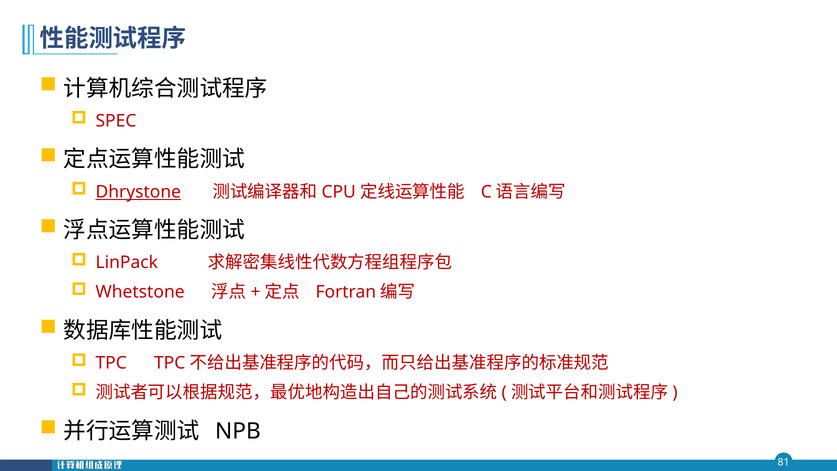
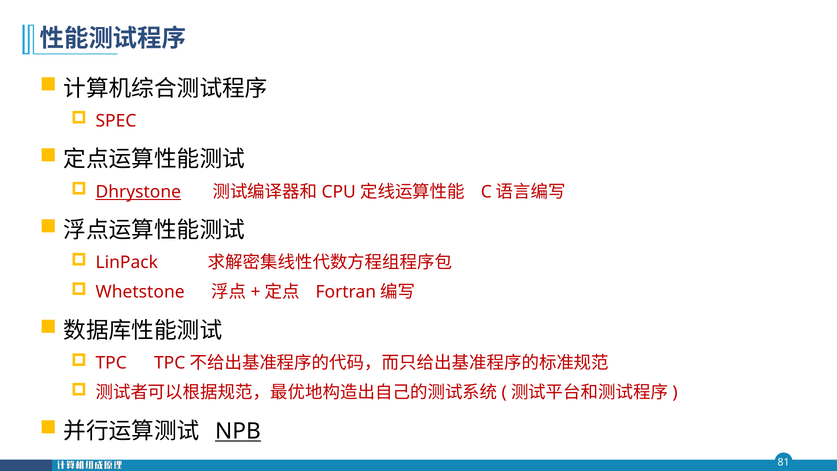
NPB underline: none -> present
